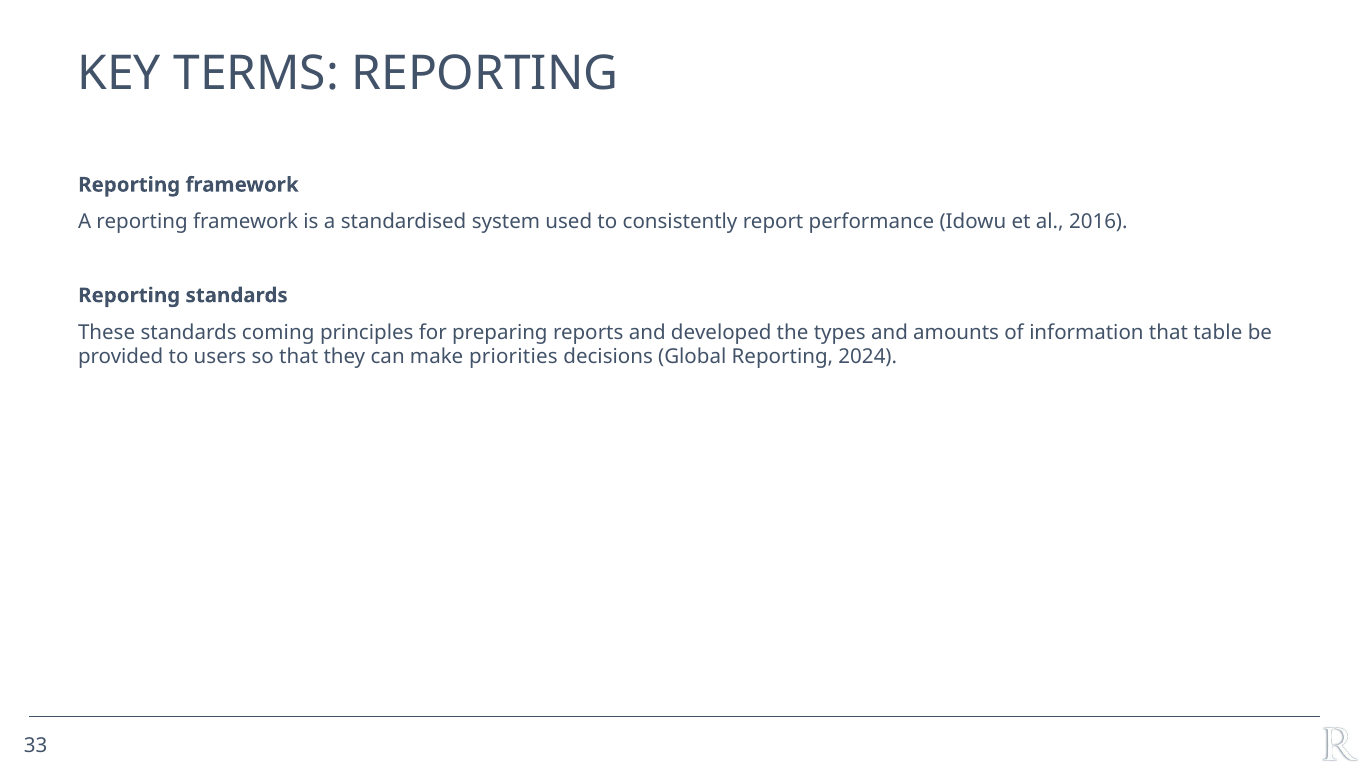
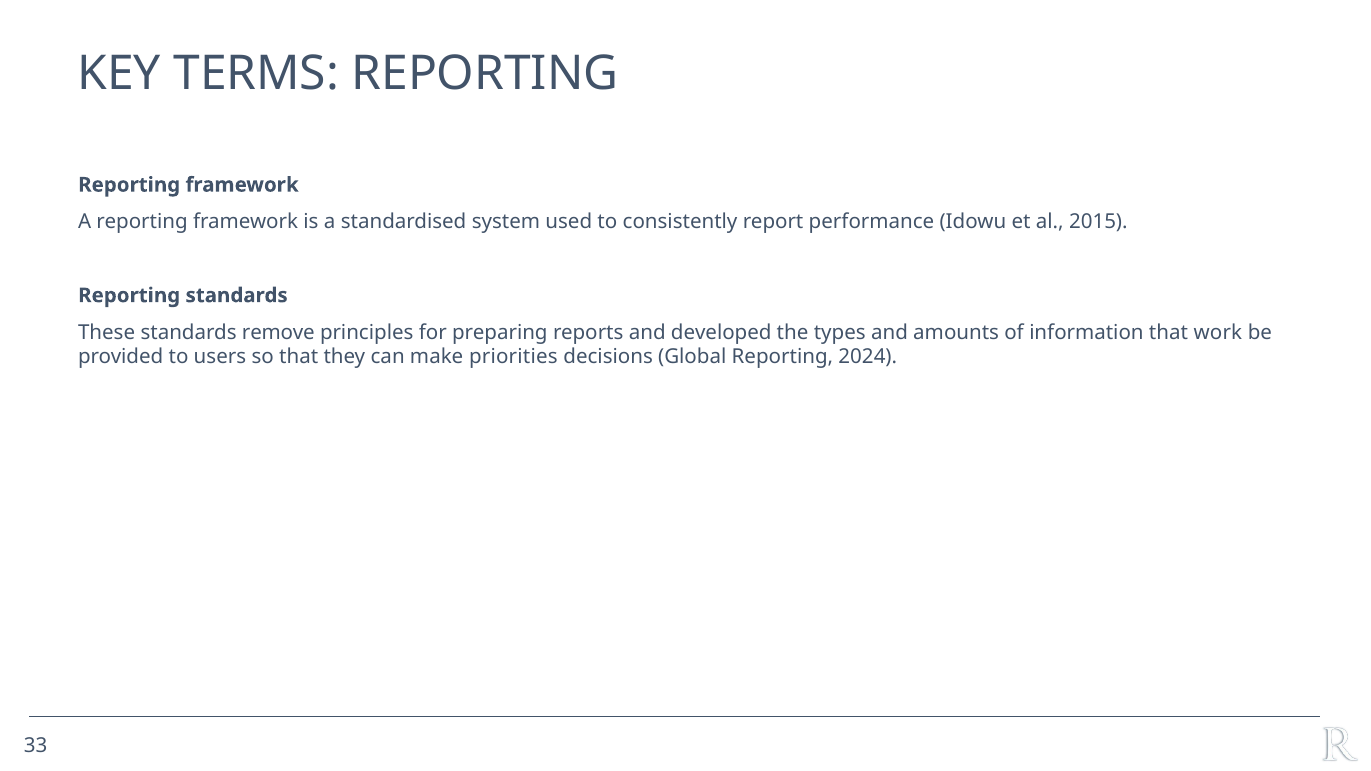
2016: 2016 -> 2015
coming: coming -> remove
table: table -> work
